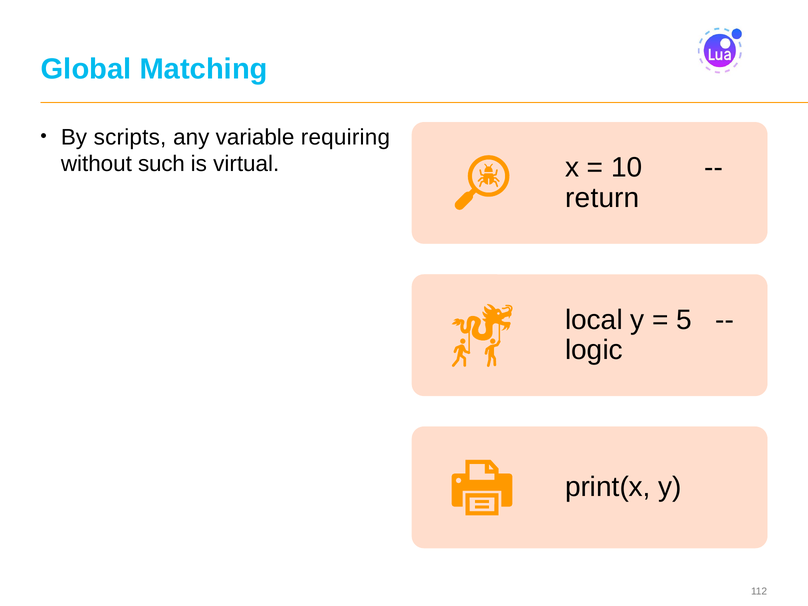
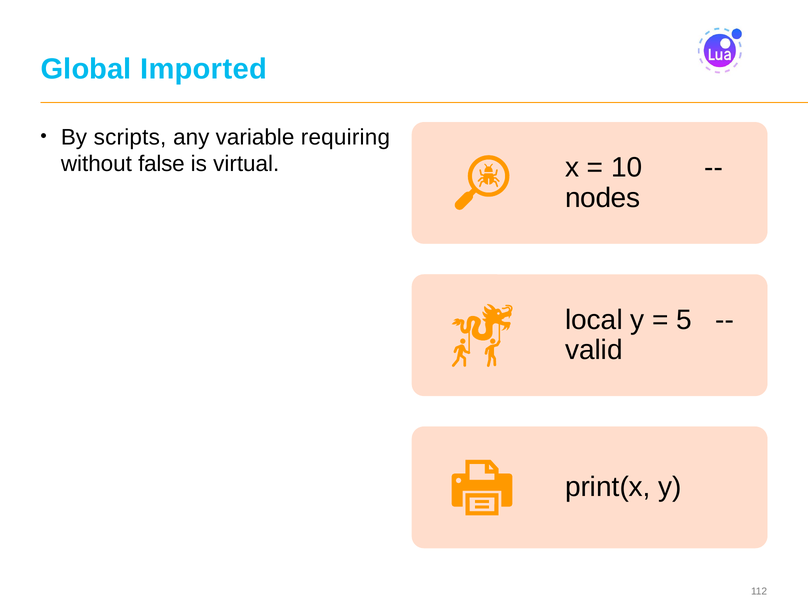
Matching: Matching -> Imported
such: such -> false
return: return -> nodes
logic: logic -> valid
